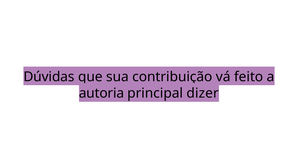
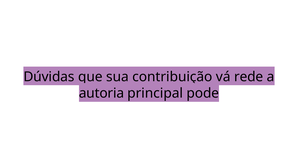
feito: feito -> rede
dizer: dizer -> pode
